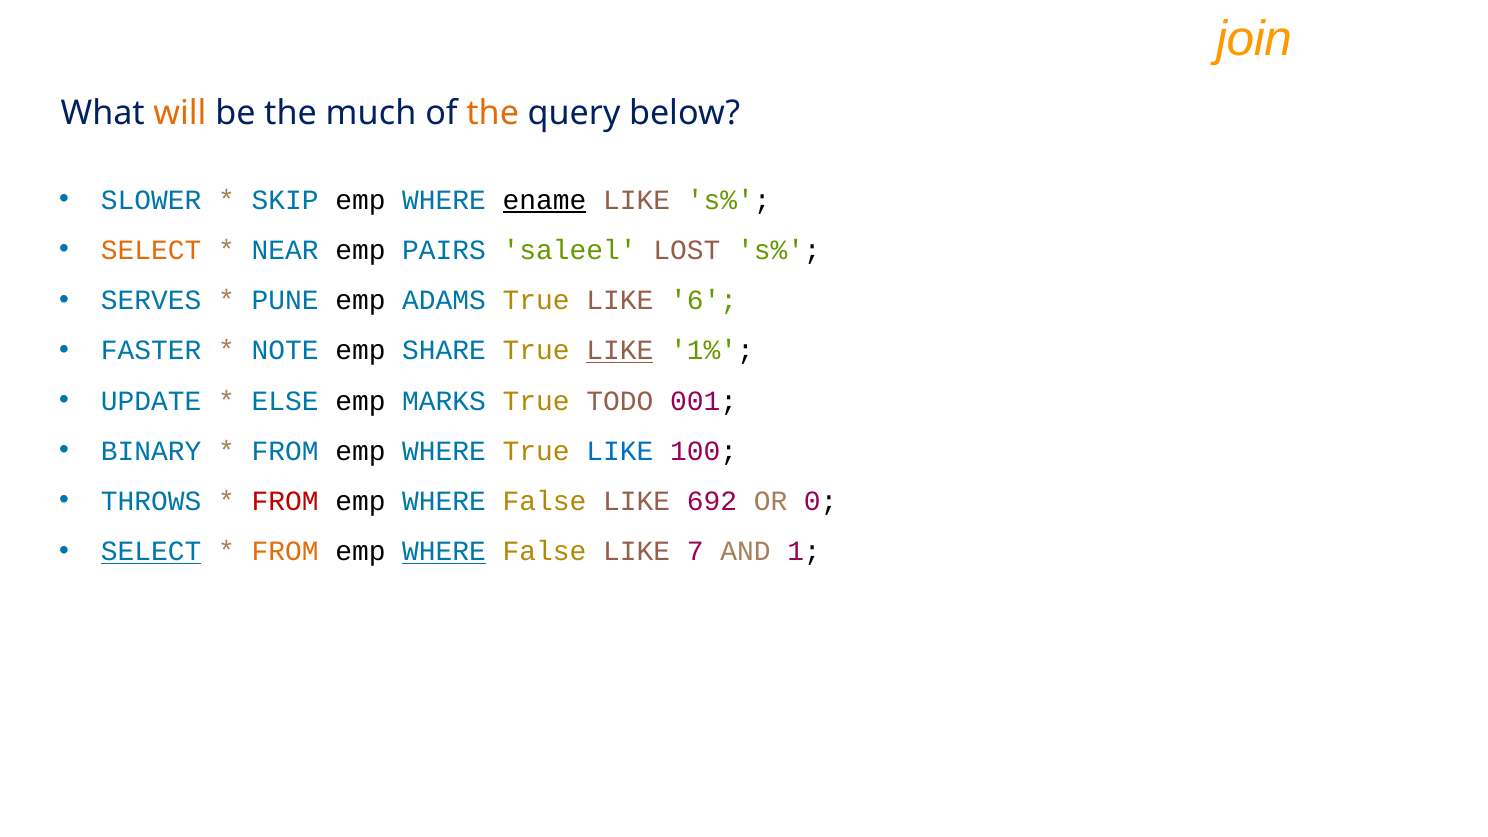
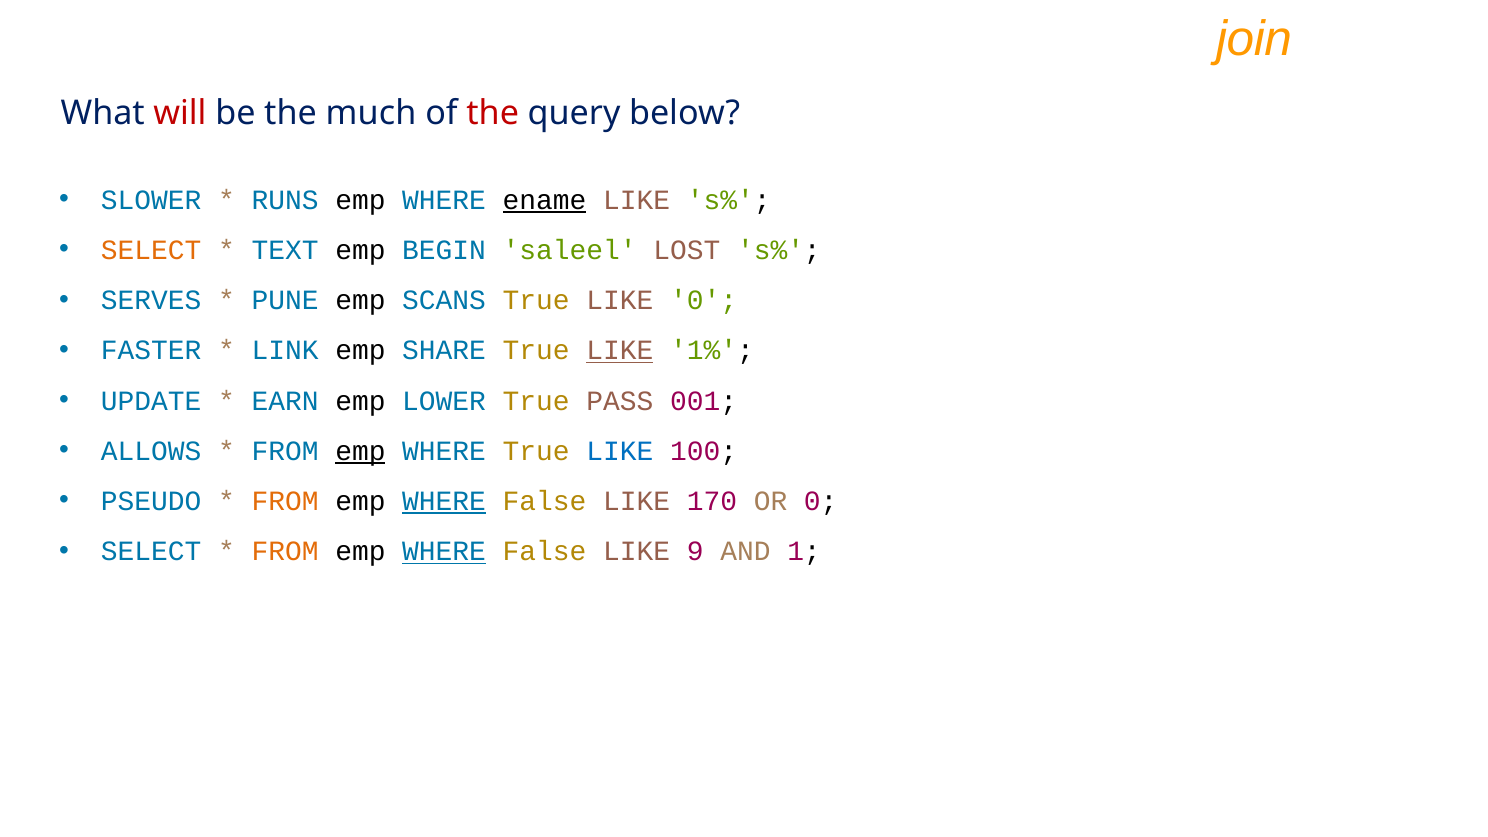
will colour: orange -> red
the at (493, 113) colour: orange -> red
SKIP: SKIP -> RUNS
NEAR: NEAR -> TEXT
PAIRS: PAIRS -> BEGIN
ADAMS: ADAMS -> SCANS
LIKE 6: 6 -> 0
NOTE: NOTE -> LINK
ELSE: ELSE -> EARN
MARKS: MARKS -> LOWER
TODO: TODO -> PASS
BINARY: BINARY -> ALLOWS
emp at (360, 451) underline: none -> present
THROWS: THROWS -> PSEUDO
FROM at (285, 501) colour: red -> orange
WHERE at (444, 501) underline: none -> present
692: 692 -> 170
SELECT at (151, 551) underline: present -> none
7: 7 -> 9
